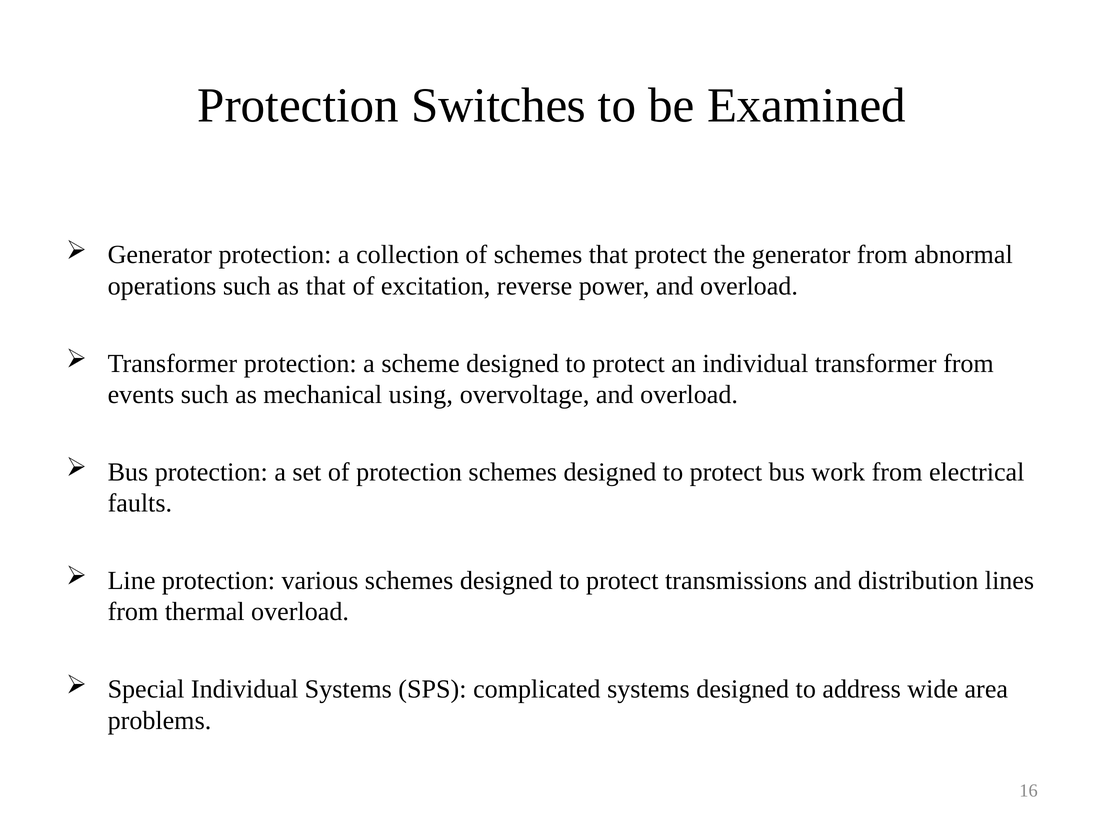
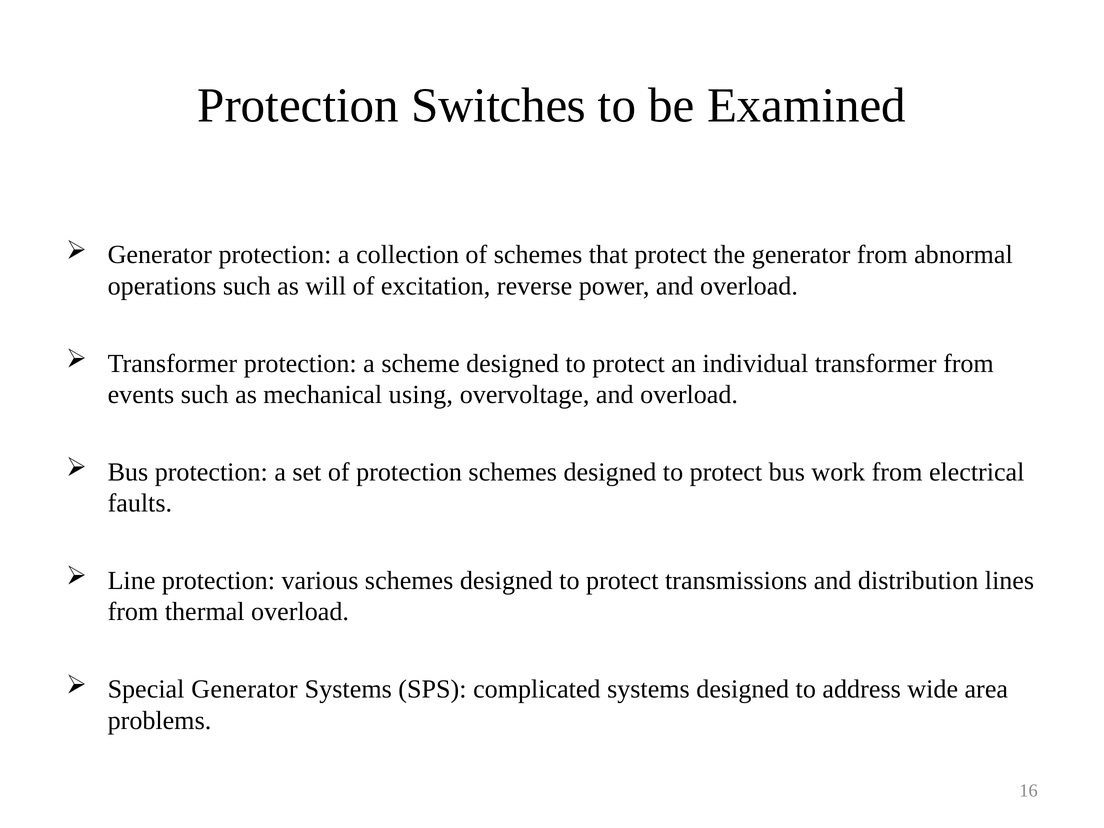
as that: that -> will
Special Individual: Individual -> Generator
